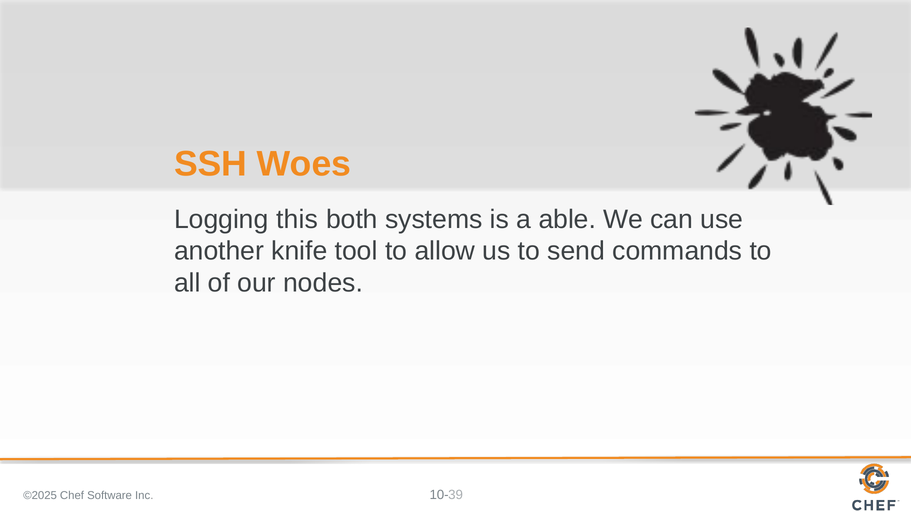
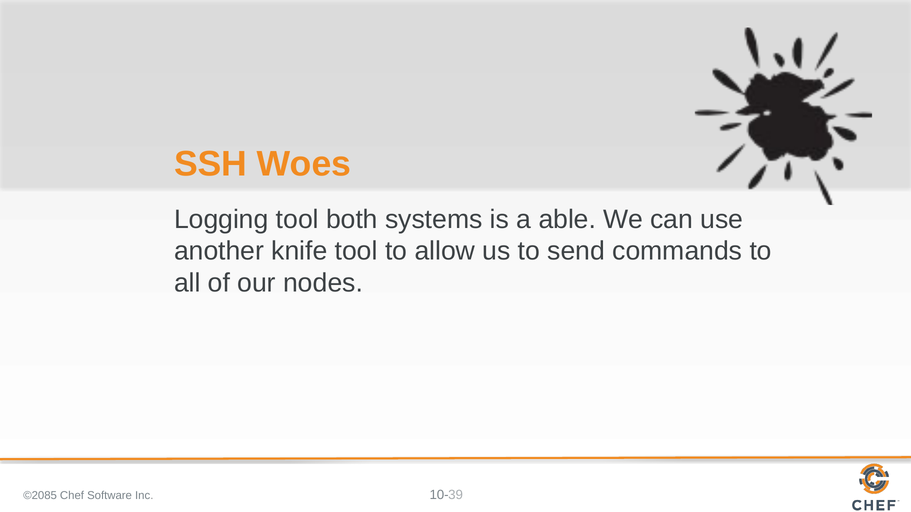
Logging this: this -> tool
©2025: ©2025 -> ©2085
